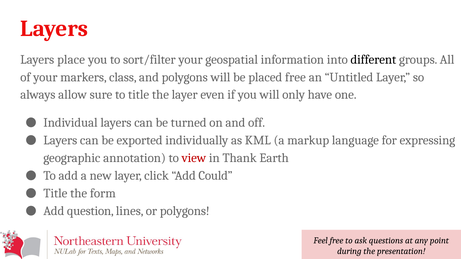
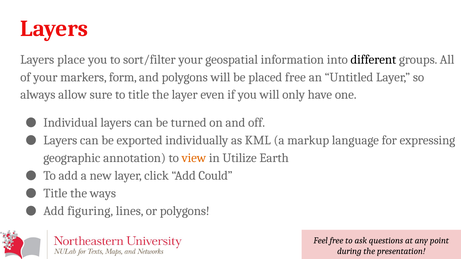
class: class -> form
view colour: red -> orange
Thank: Thank -> Utilize
form: form -> ways
question: question -> figuring
